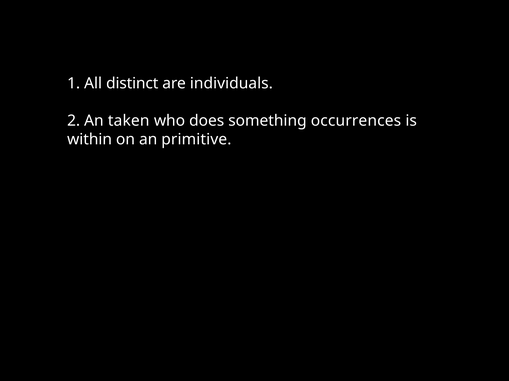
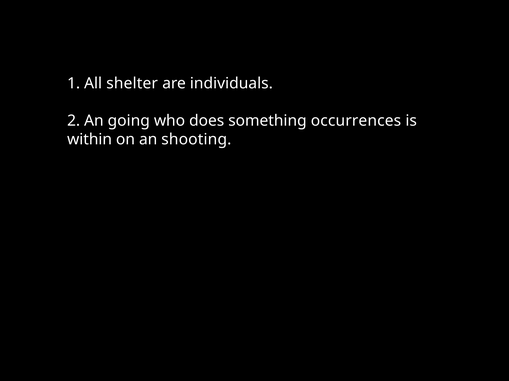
distinct: distinct -> shelter
taken: taken -> going
primitive: primitive -> shooting
